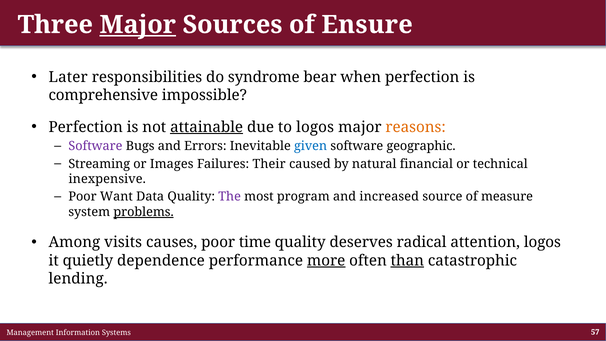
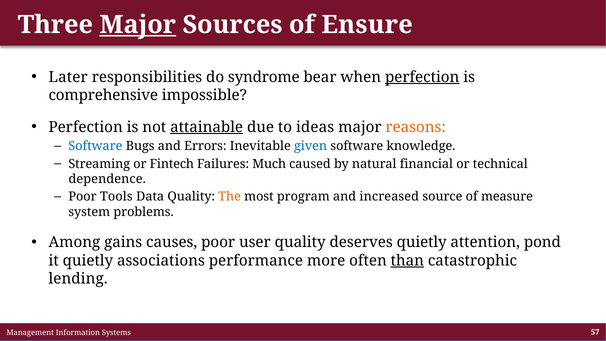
perfection at (422, 77) underline: none -> present
to logos: logos -> ideas
Software at (95, 146) colour: purple -> blue
geographic: geographic -> knowledge
Images: Images -> Fintech
Their: Their -> Much
inexpensive: inexpensive -> dependence
Want: Want -> Tools
The colour: purple -> orange
problems underline: present -> none
visits: visits -> gains
time: time -> user
deserves radical: radical -> quietly
attention logos: logos -> pond
dependence: dependence -> associations
more underline: present -> none
